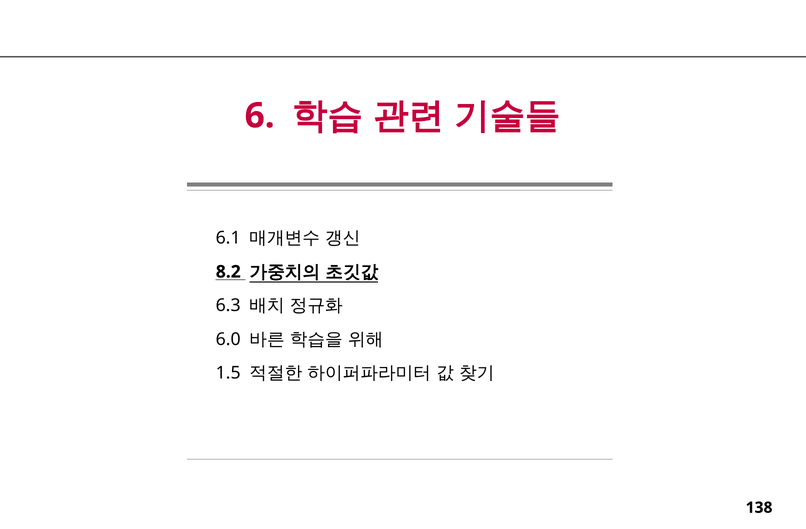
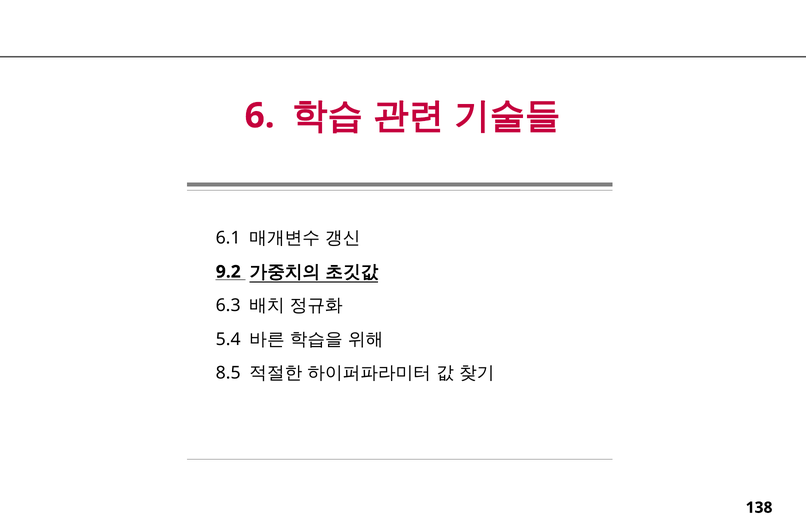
8.2: 8.2 -> 9.2
6.0: 6.0 -> 5.4
1.5: 1.5 -> 8.5
